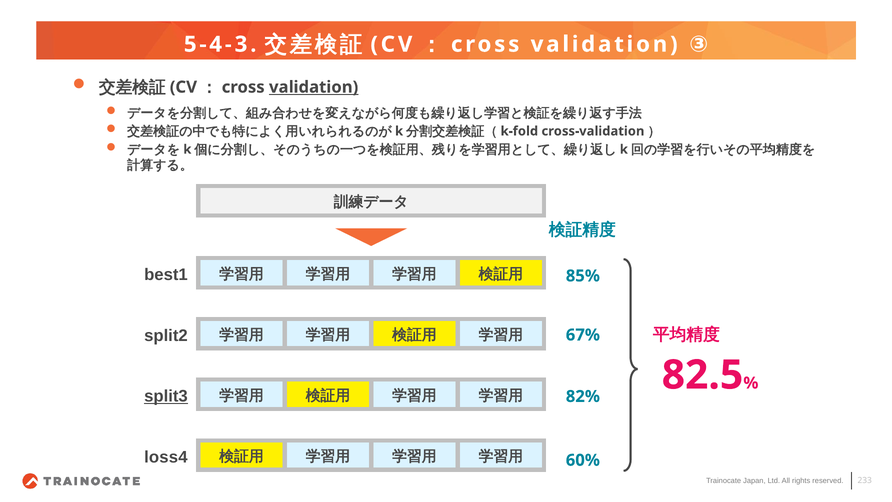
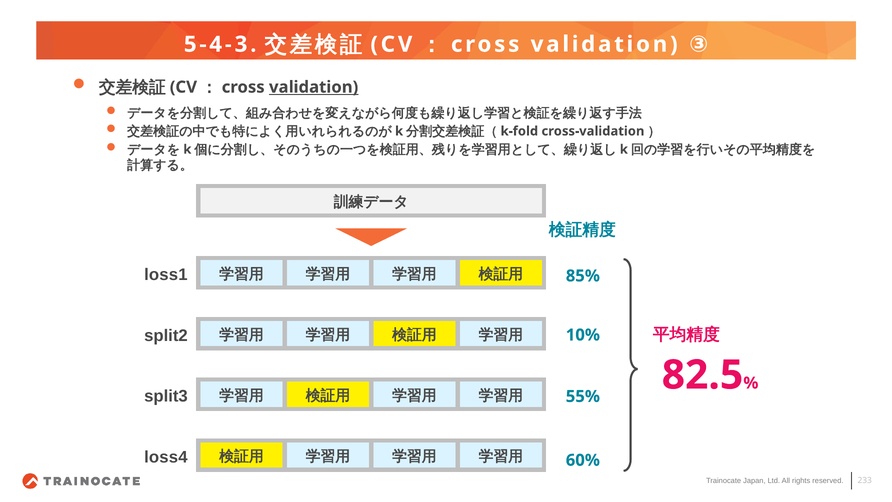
best1: best1 -> loss1
67%: 67% -> 10%
split3 underline: present -> none
82%: 82% -> 55%
